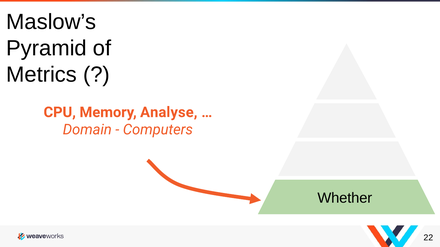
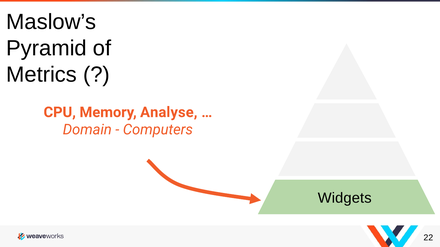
Whether: Whether -> Widgets
